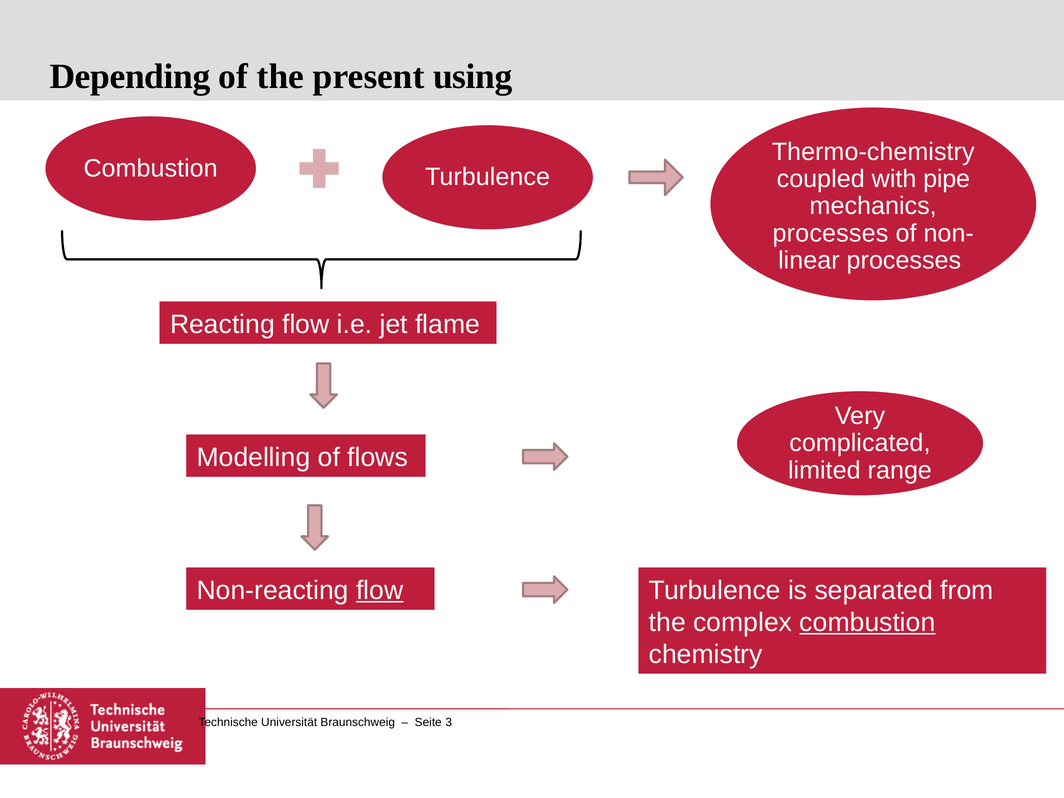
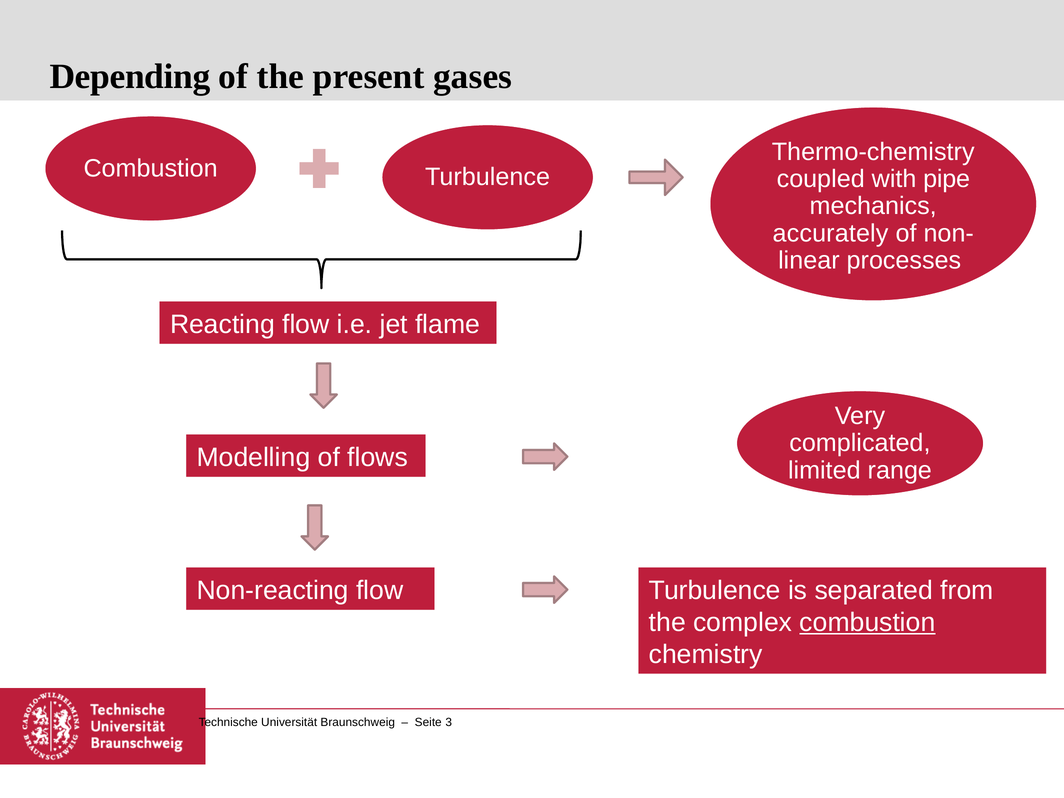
using: using -> gases
processes at (830, 233): processes -> accurately
flow at (380, 590) underline: present -> none
